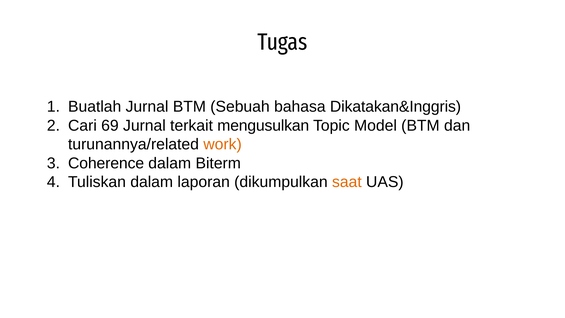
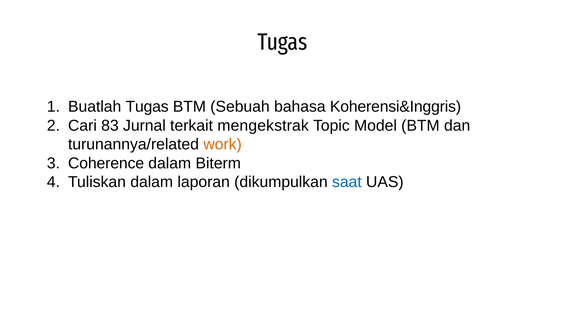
Buatlah Jurnal: Jurnal -> Tugas
Dikatakan&Inggris: Dikatakan&Inggris -> Koherensi&Inggris
69: 69 -> 83
mengusulkan: mengusulkan -> mengekstrak
saat colour: orange -> blue
